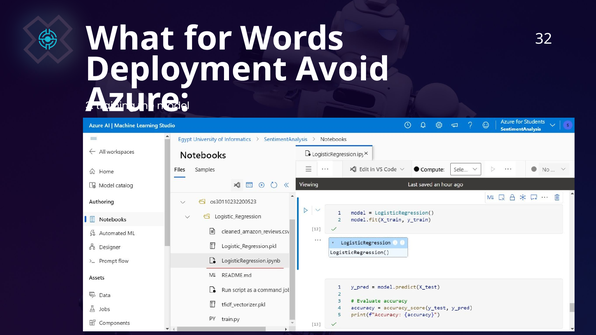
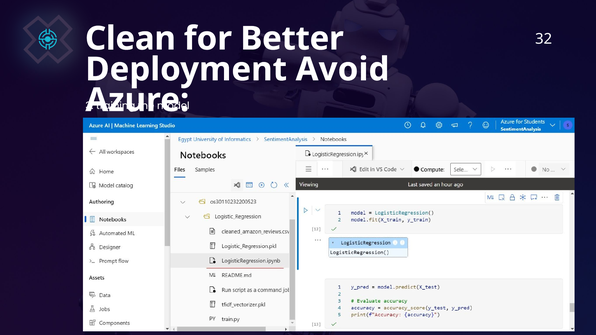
What: What -> Clean
Words: Words -> Better
